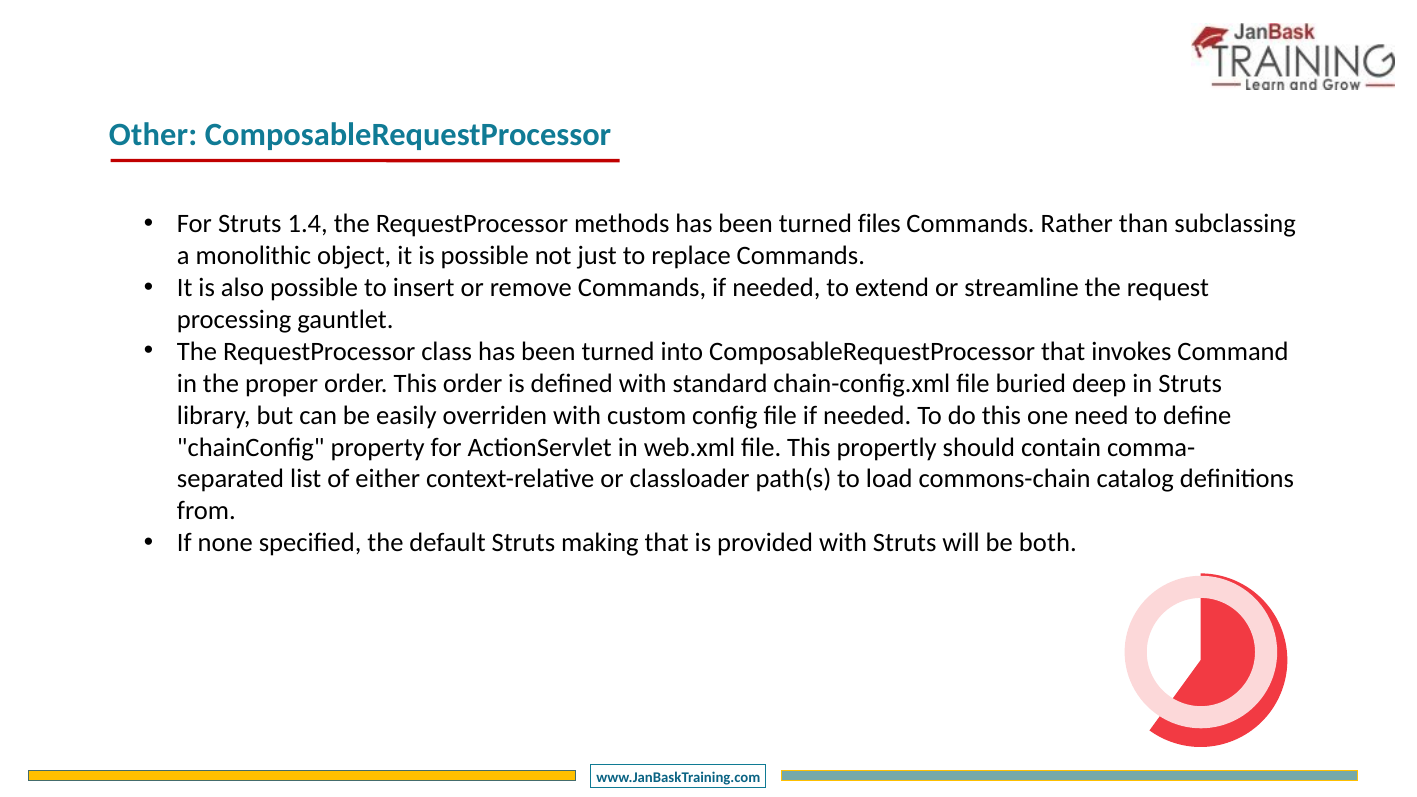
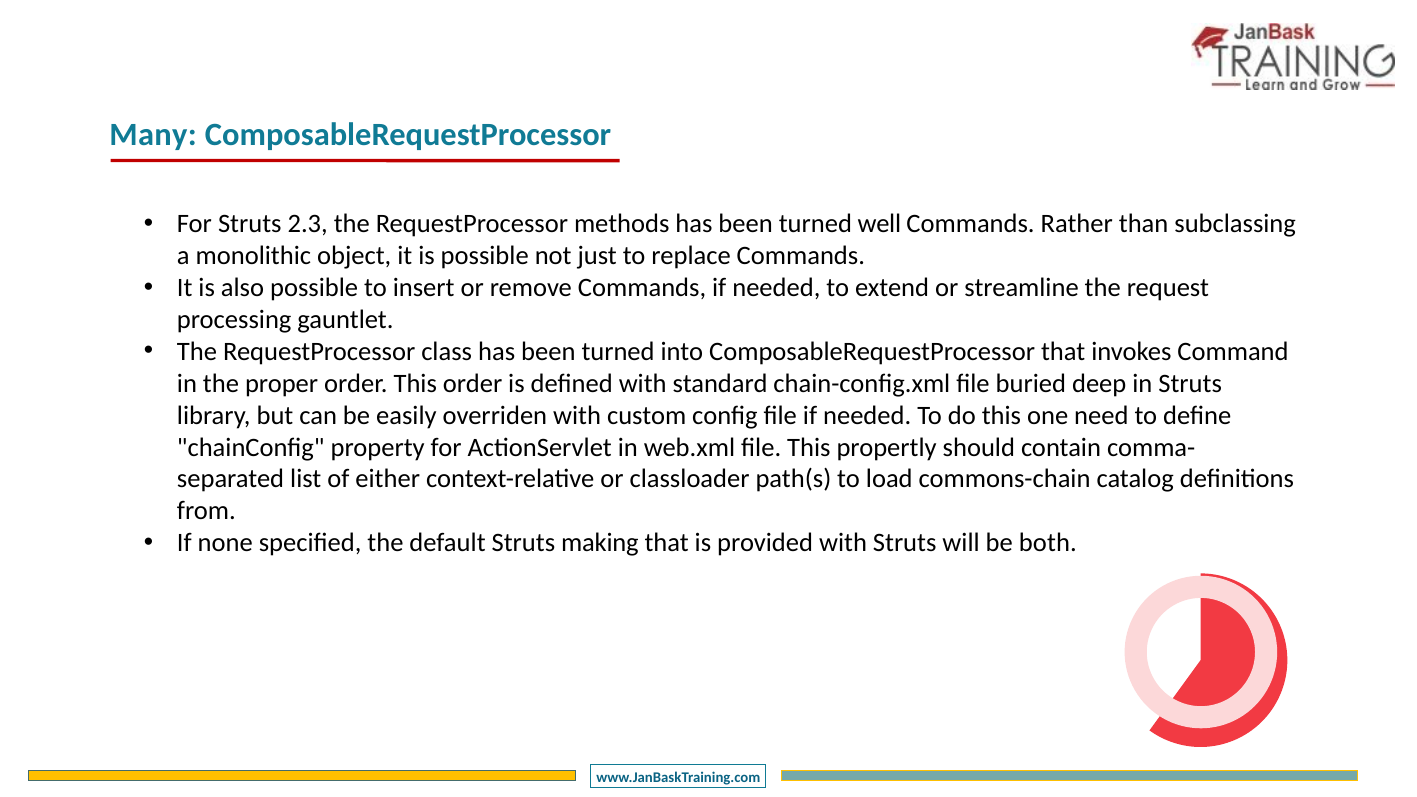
Other: Other -> Many
1.4: 1.4 -> 2.3
files: files -> well
